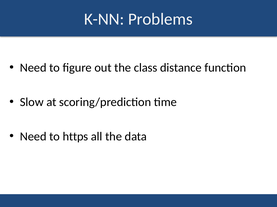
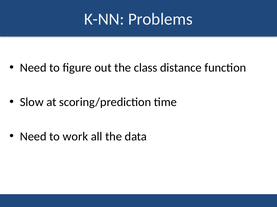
https: https -> work
